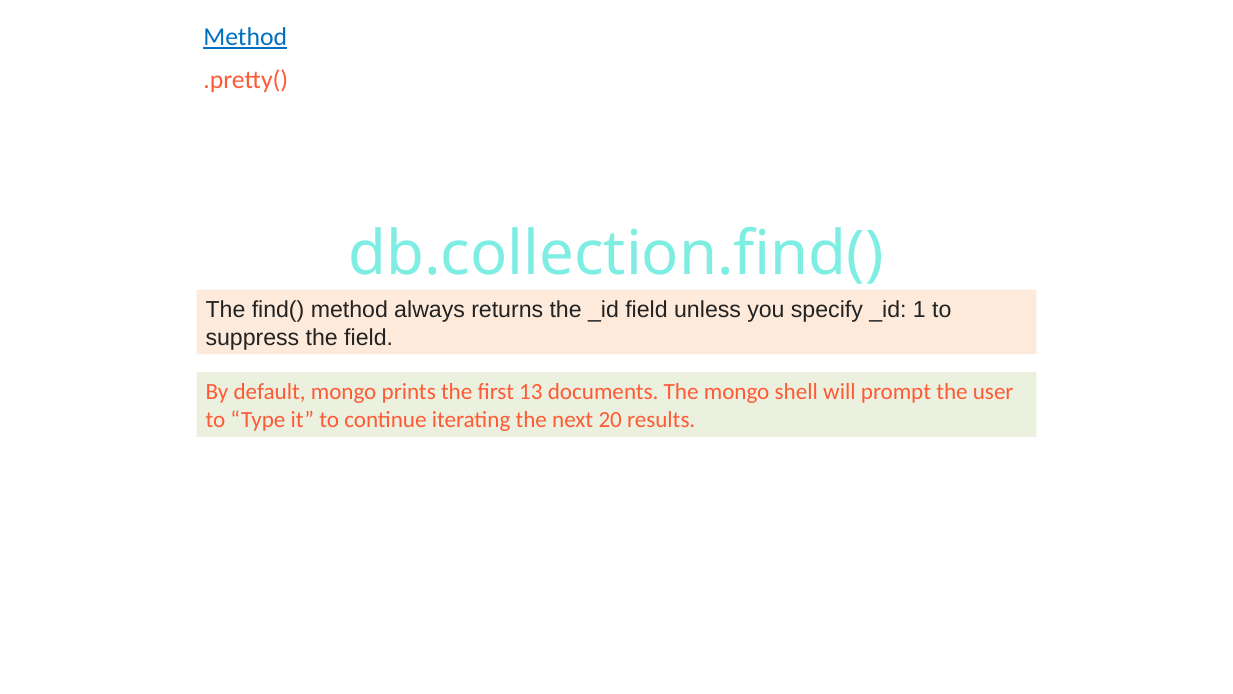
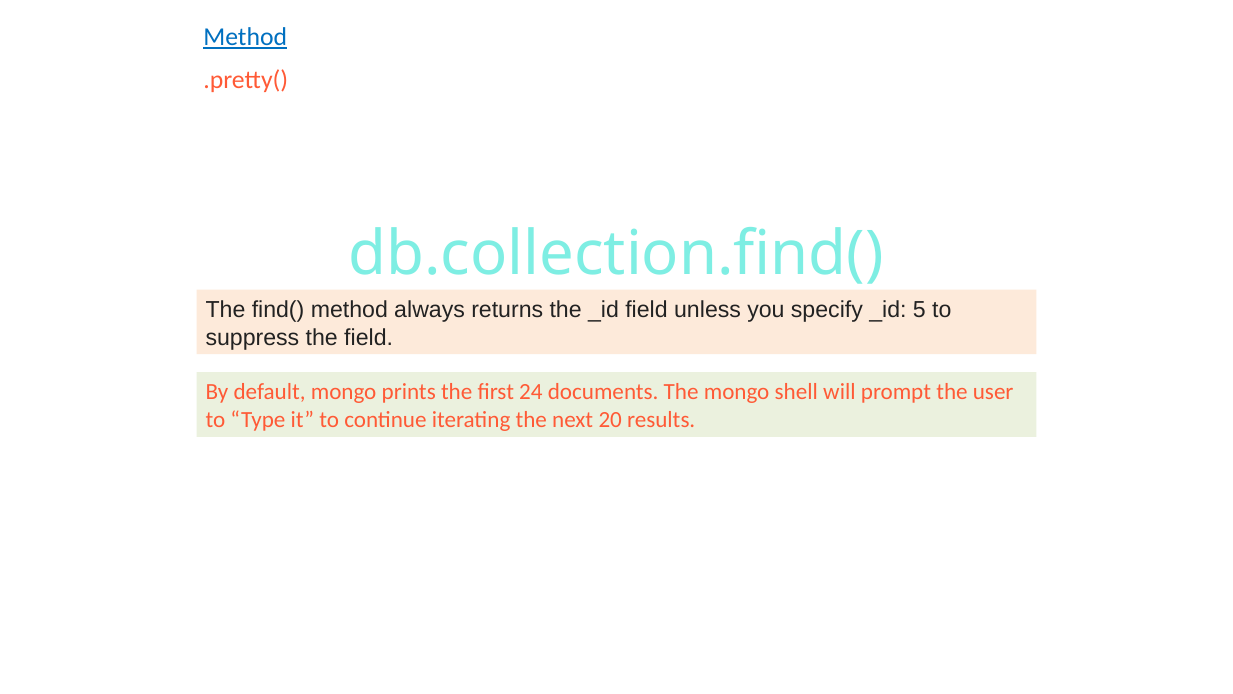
1: 1 -> 5
13: 13 -> 24
